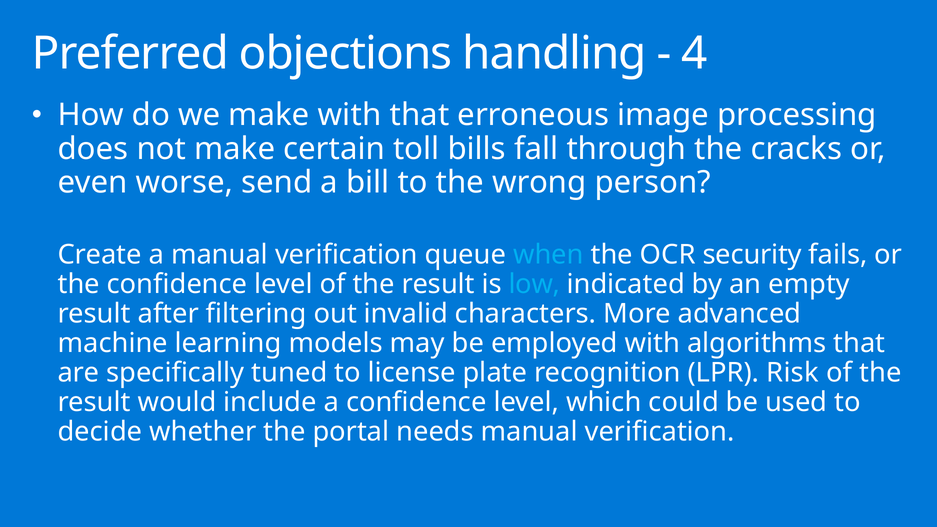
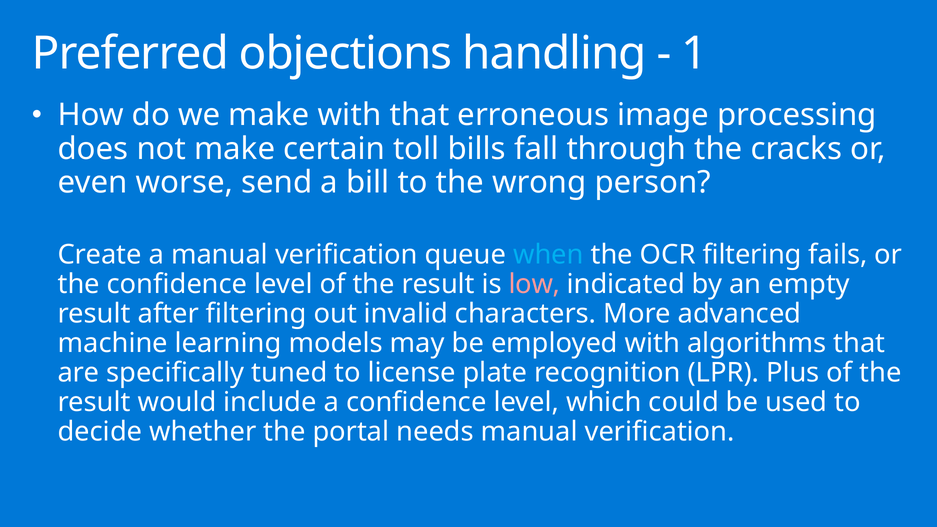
4: 4 -> 1
OCR security: security -> filtering
low colour: light blue -> pink
Risk: Risk -> Plus
